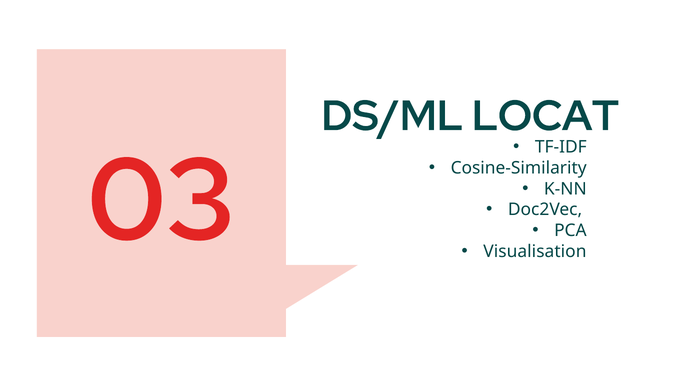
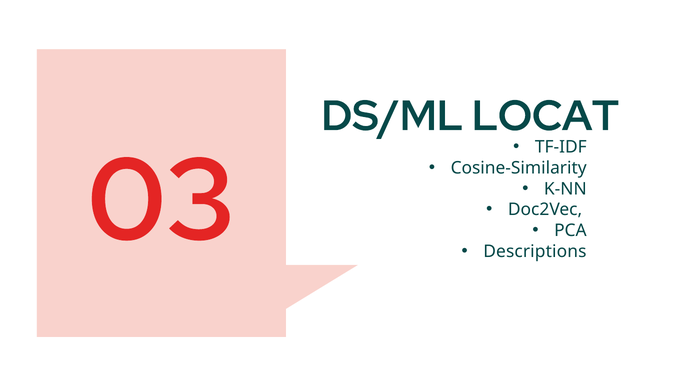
Visualisation: Visualisation -> Descriptions
